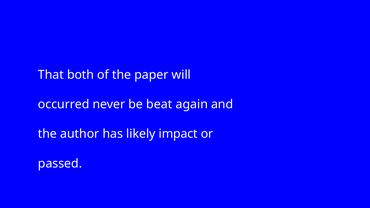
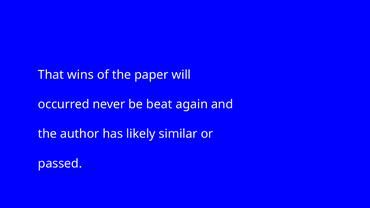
both: both -> wins
impact: impact -> similar
